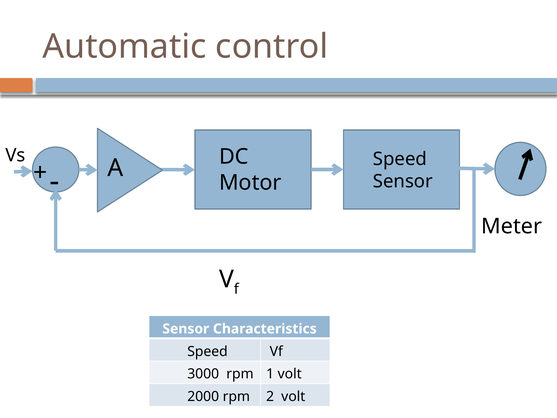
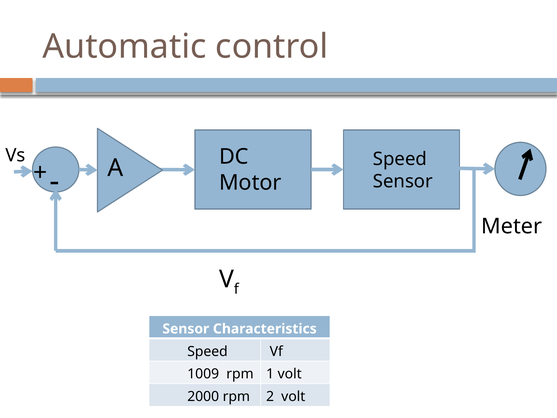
3000: 3000 -> 1009
